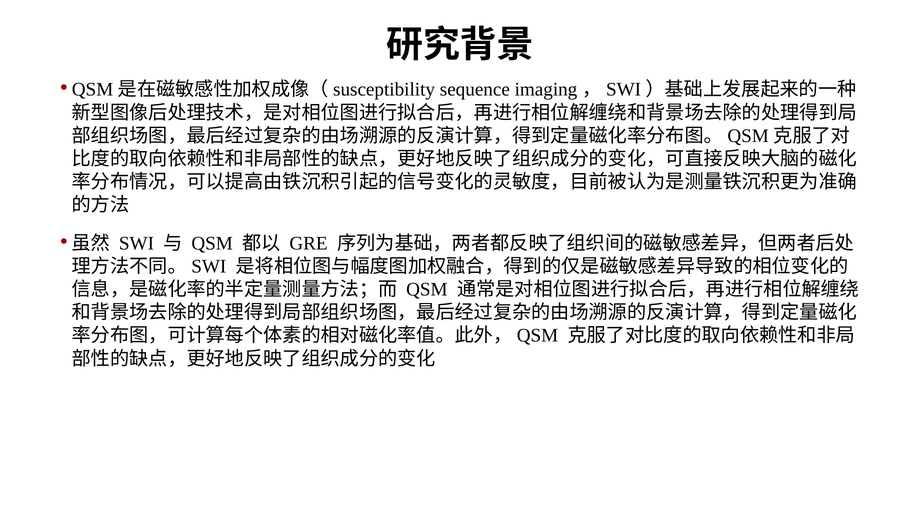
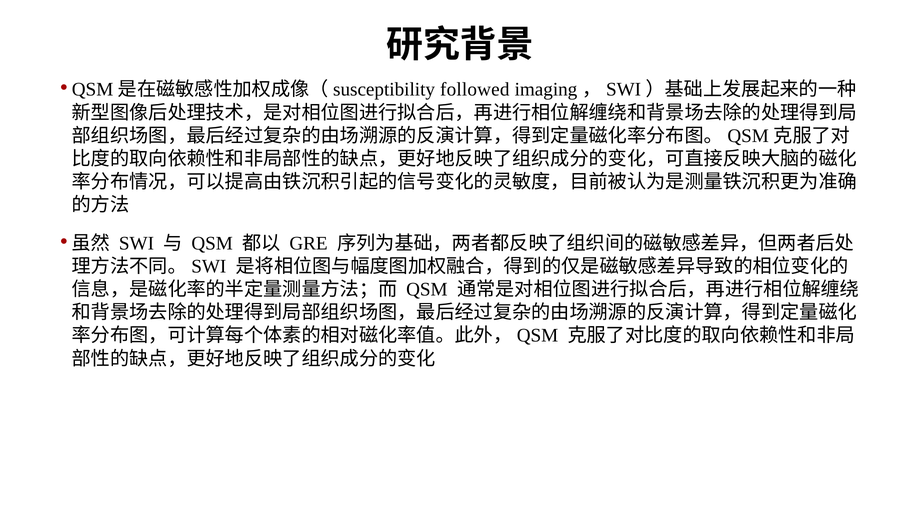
sequence: sequence -> followed
